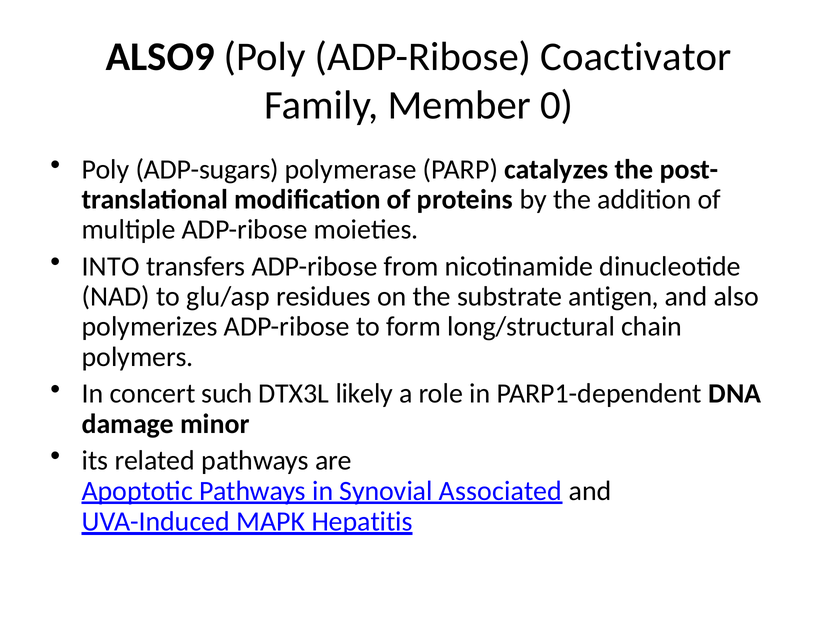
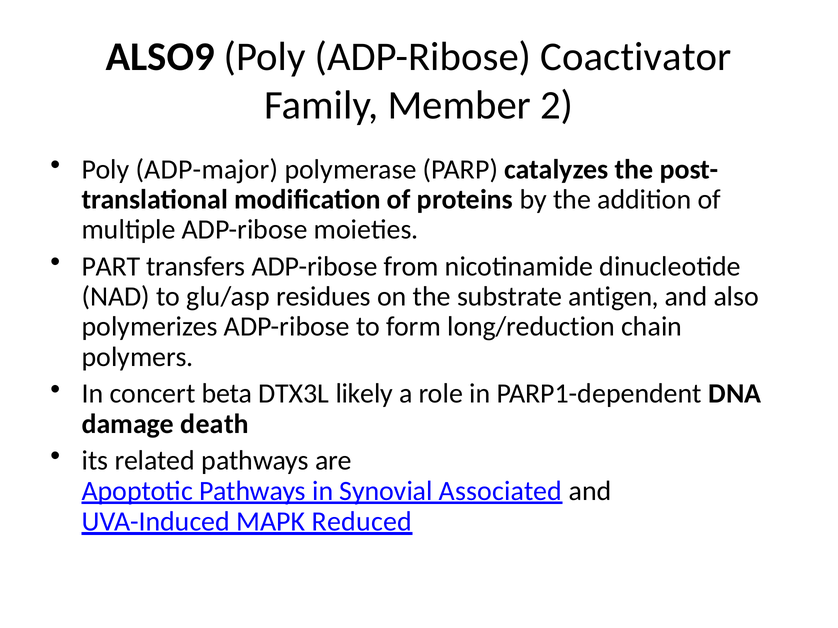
0: 0 -> 2
ADP-sugars: ADP-sugars -> ADP-major
INTO: INTO -> PART
long/structural: long/structural -> long/reduction
such: such -> beta
minor: minor -> death
Hepatitis: Hepatitis -> Reduced
